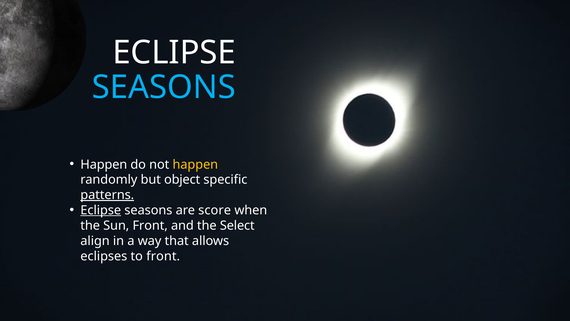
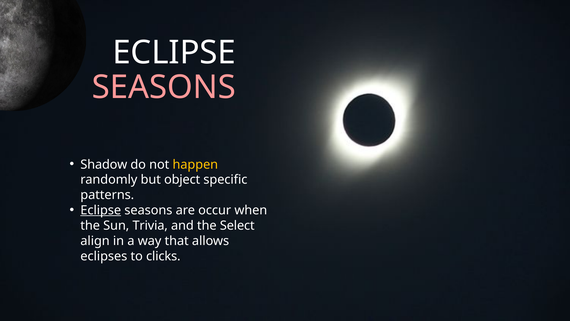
SEASONS at (164, 87) colour: light blue -> pink
Happen at (104, 164): Happen -> Shadow
patterns underline: present -> none
score: score -> occur
Sun Front: Front -> Trivia
to front: front -> clicks
